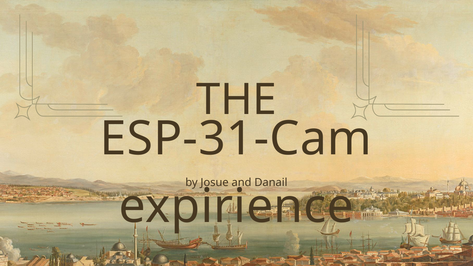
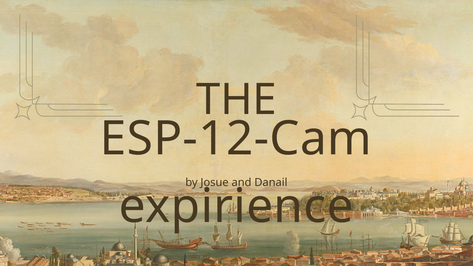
ESP-31-Cam: ESP-31-Cam -> ESP-12-Cam
